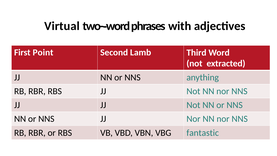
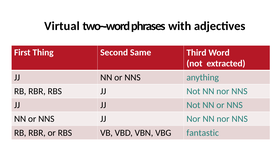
Point: Point -> Thing
Lamb: Lamb -> Same
